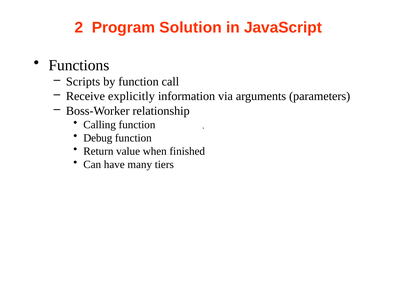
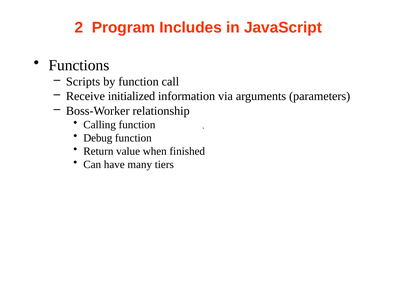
Solution: Solution -> Includes
explicitly: explicitly -> initialized
